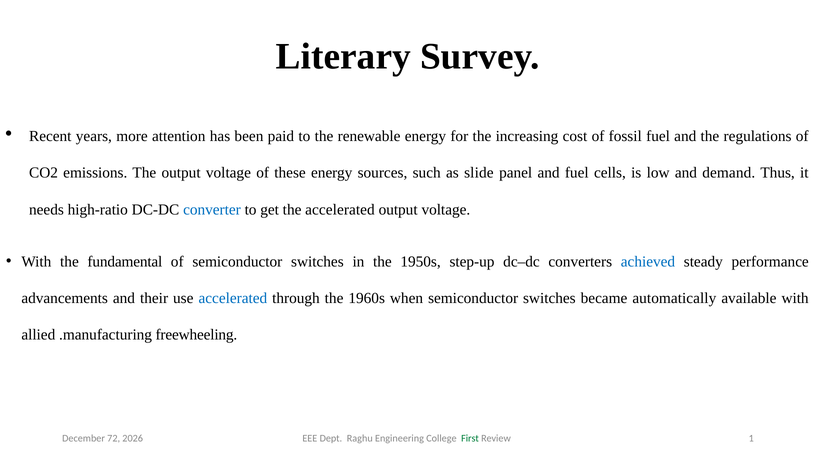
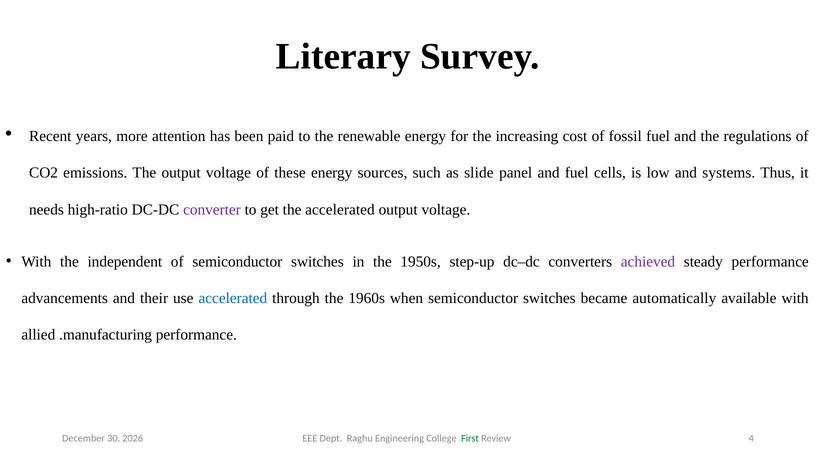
demand: demand -> systems
converter colour: blue -> purple
fundamental: fundamental -> independent
achieved colour: blue -> purple
.manufacturing freewheeling: freewheeling -> performance
72: 72 -> 30
1: 1 -> 4
